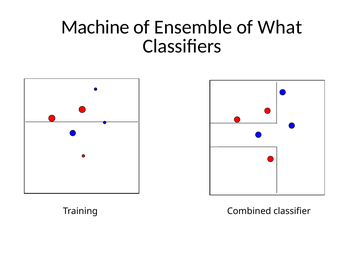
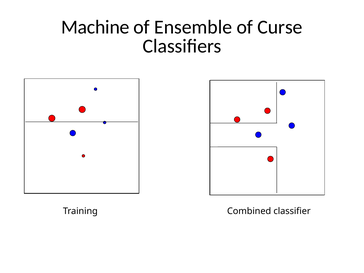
What: What -> Curse
